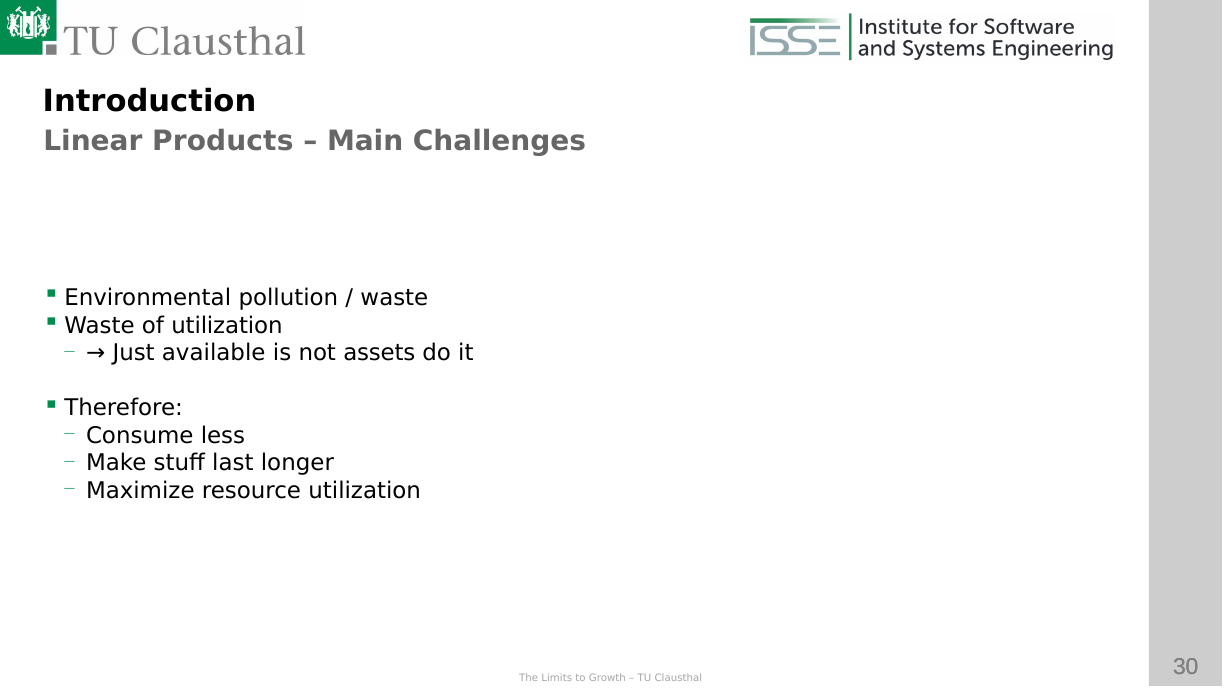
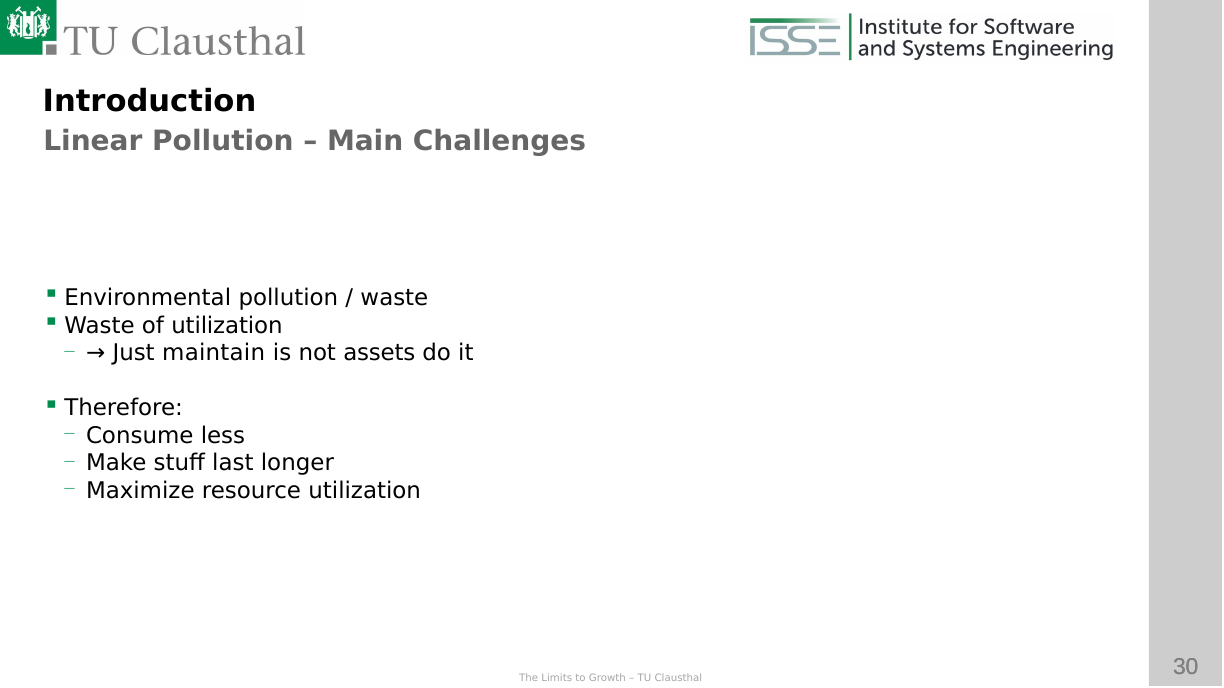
Linear Products: Products -> Pollution
available: available -> maintain
